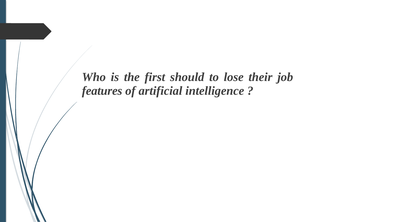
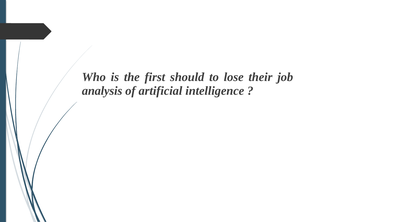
features: features -> analysis
